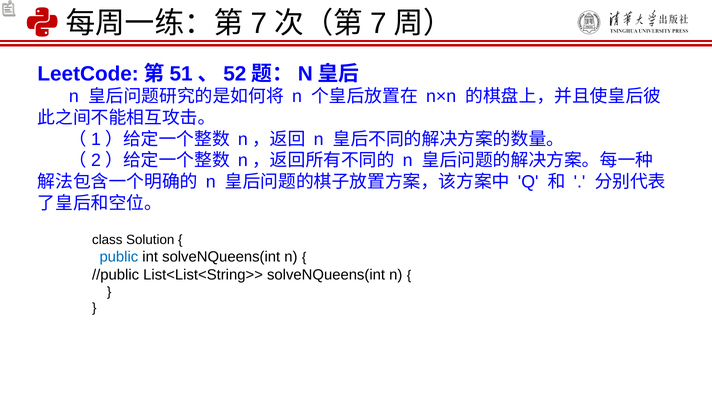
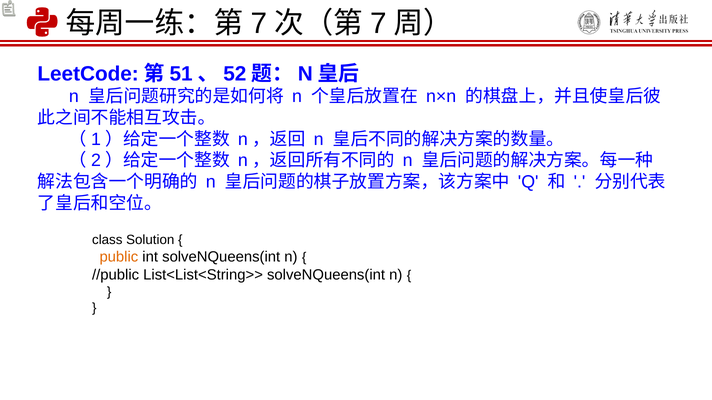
public colour: blue -> orange
